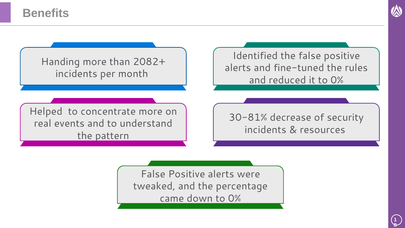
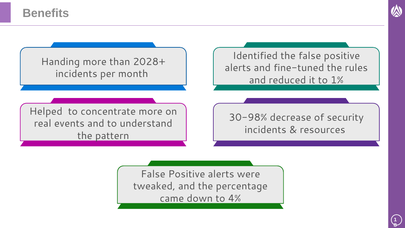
2082+: 2082+ -> 2028+
it to 0%: 0% -> 1%
30-81%: 30-81% -> 30-98%
down to 0%: 0% -> 4%
